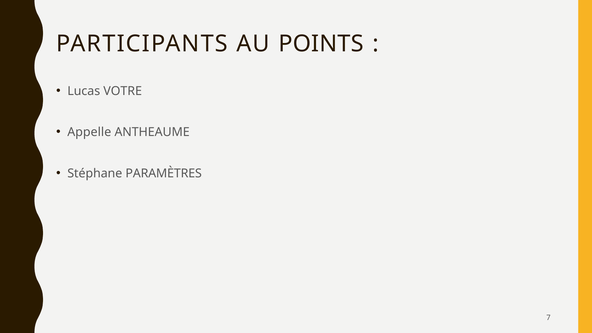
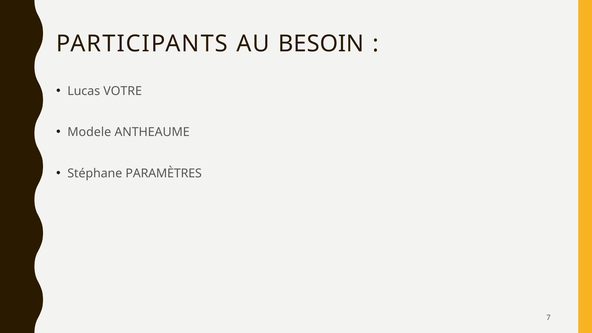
POINTS: POINTS -> BESOIN
Appelle: Appelle -> Modele
